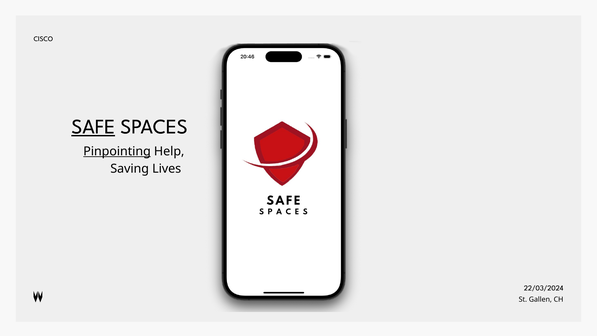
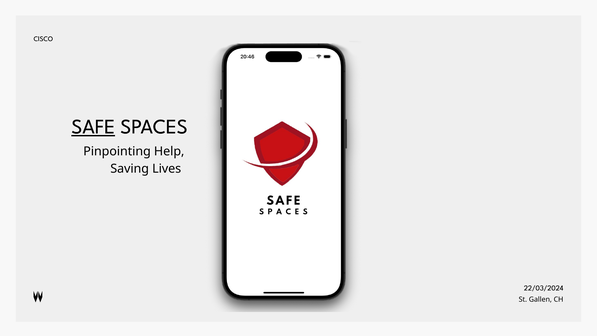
Pinpointing underline: present -> none
